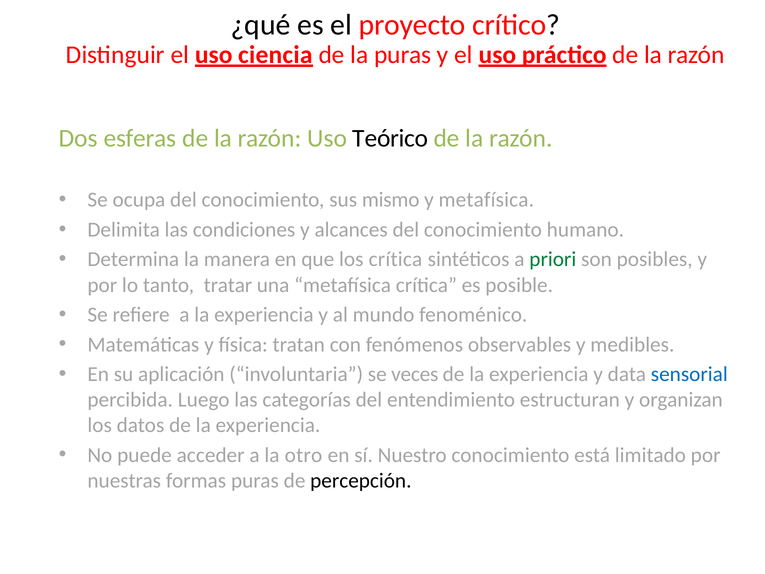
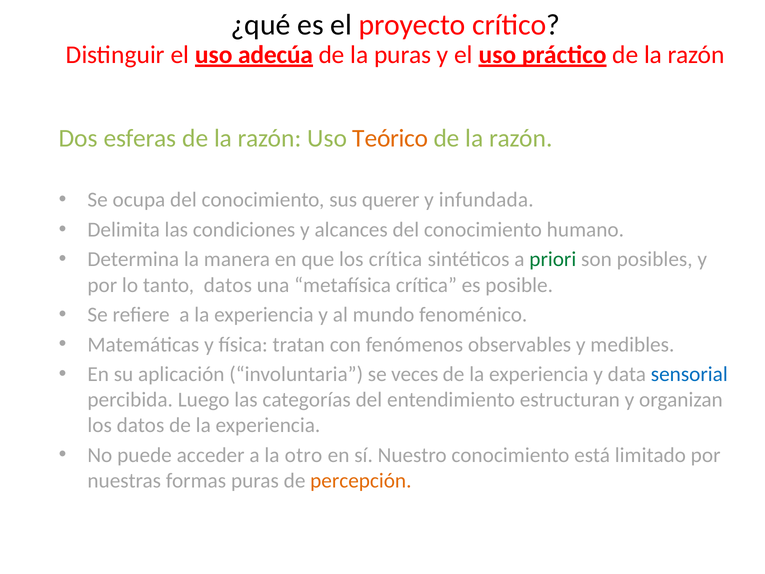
ciencia: ciencia -> adecúa
Teórico colour: black -> orange
mismo: mismo -> querer
y metafísica: metafísica -> infundada
tanto tratar: tratar -> datos
percepción colour: black -> orange
